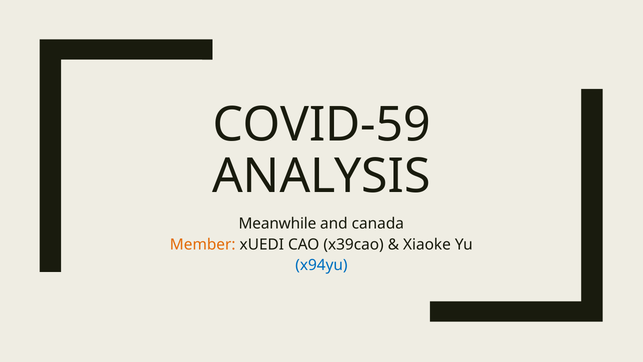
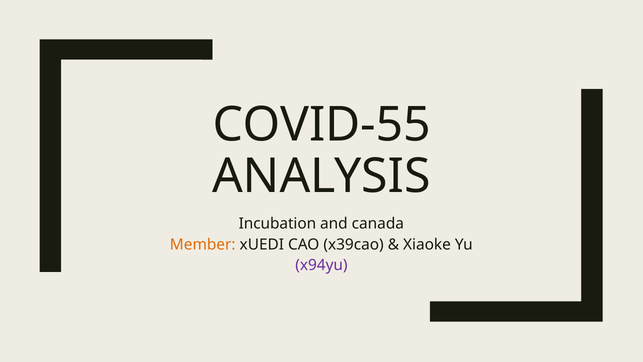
COVID-59: COVID-59 -> COVID-55
Meanwhile: Meanwhile -> Incubation
x94yu colour: blue -> purple
